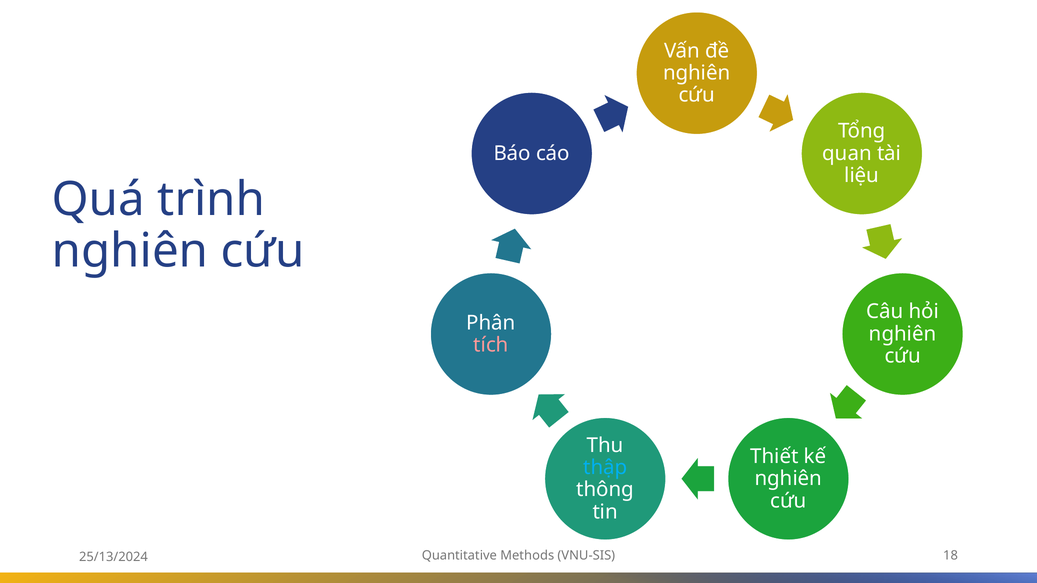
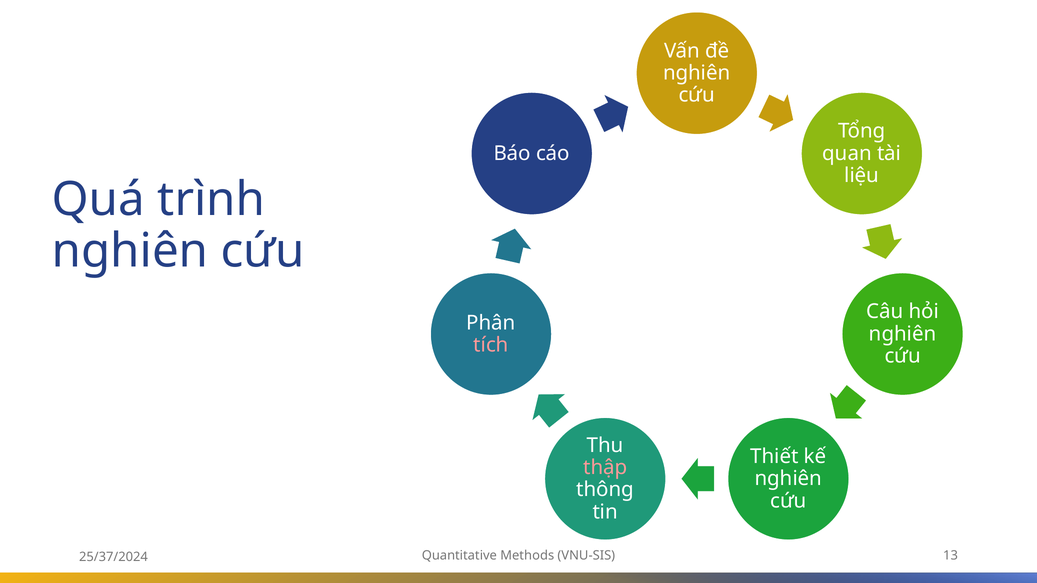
thập colour: light blue -> pink
18: 18 -> 13
25/13/2024: 25/13/2024 -> 25/37/2024
